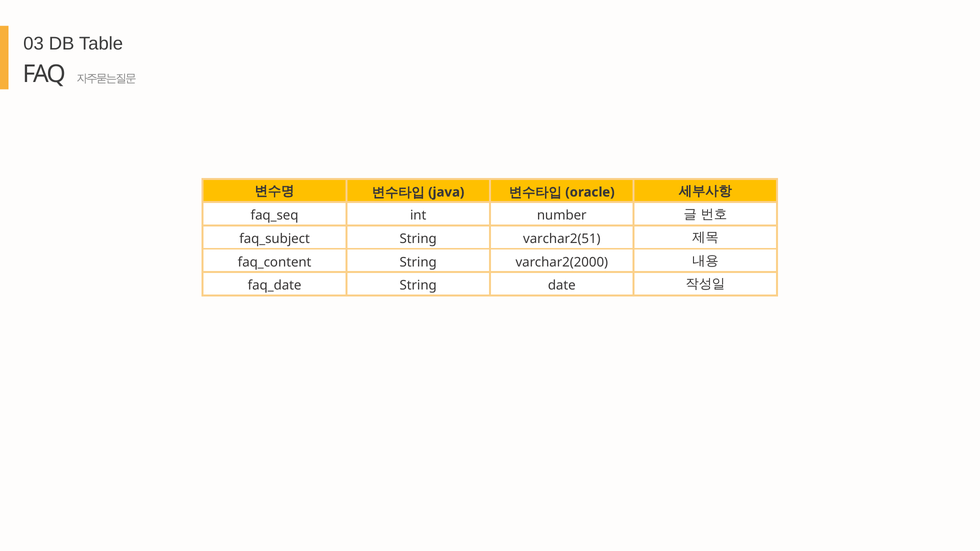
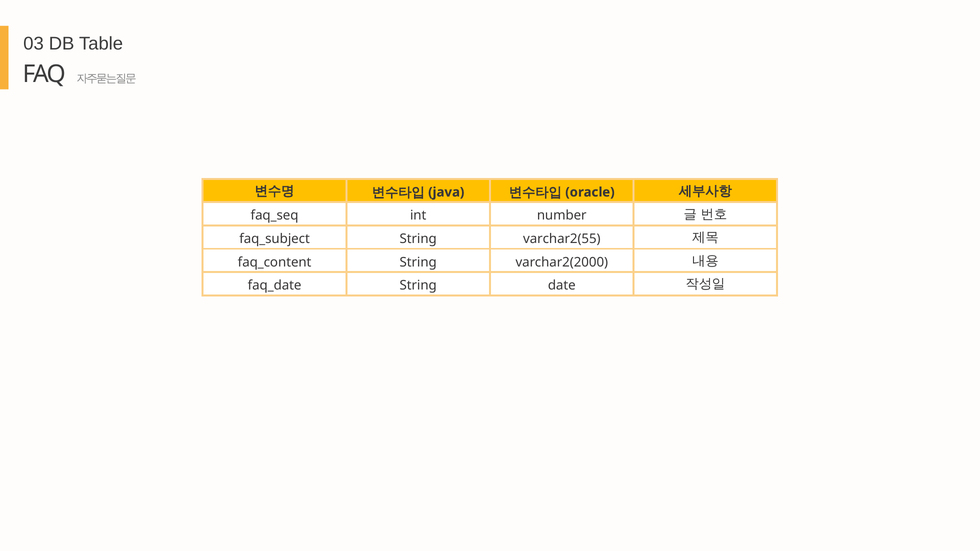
varchar2(51: varchar2(51 -> varchar2(55
